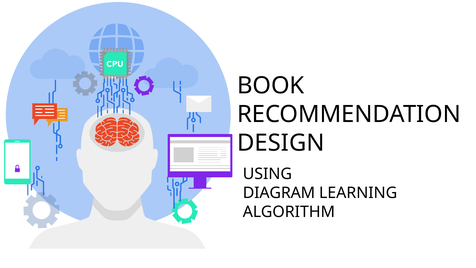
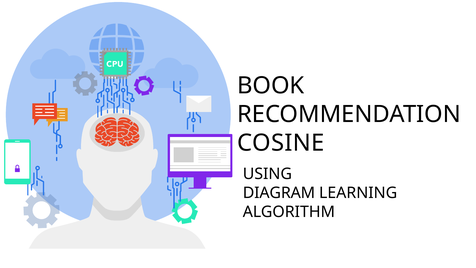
DESIGN: DESIGN -> COSINE
